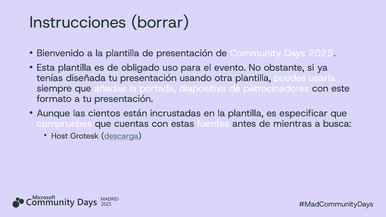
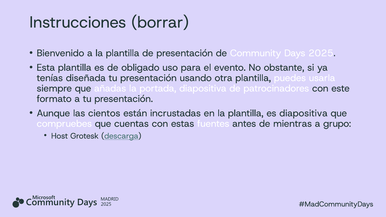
es especificar: especificar -> diapositiva
busca: busca -> grupo
